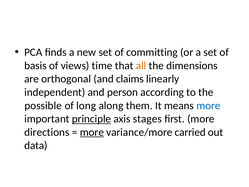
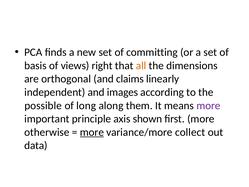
time: time -> right
person: person -> images
more at (208, 105) colour: blue -> purple
principle underline: present -> none
stages: stages -> shown
directions: directions -> otherwise
carried: carried -> collect
